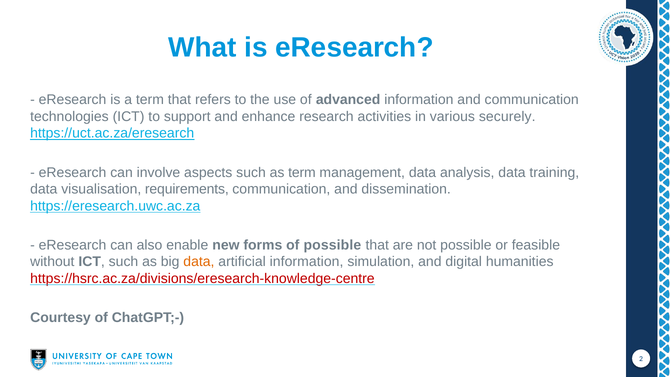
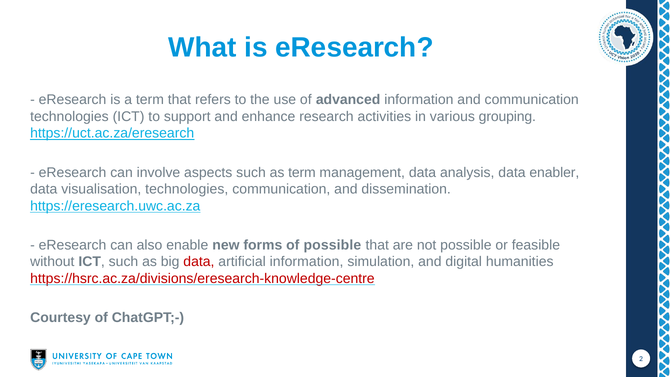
securely: securely -> grouping
training: training -> enabler
visualisation requirements: requirements -> technologies
data at (199, 262) colour: orange -> red
